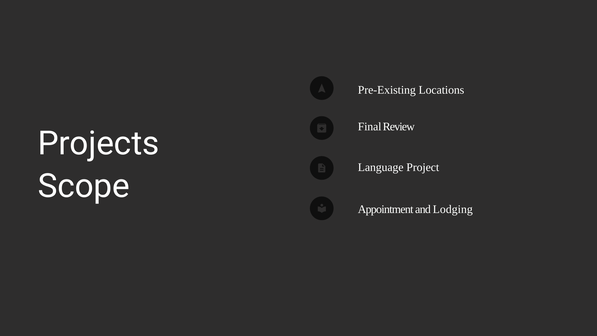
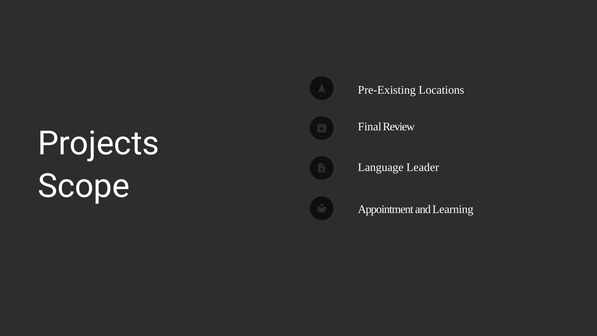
Project: Project -> Leader
Lodging: Lodging -> Learning
